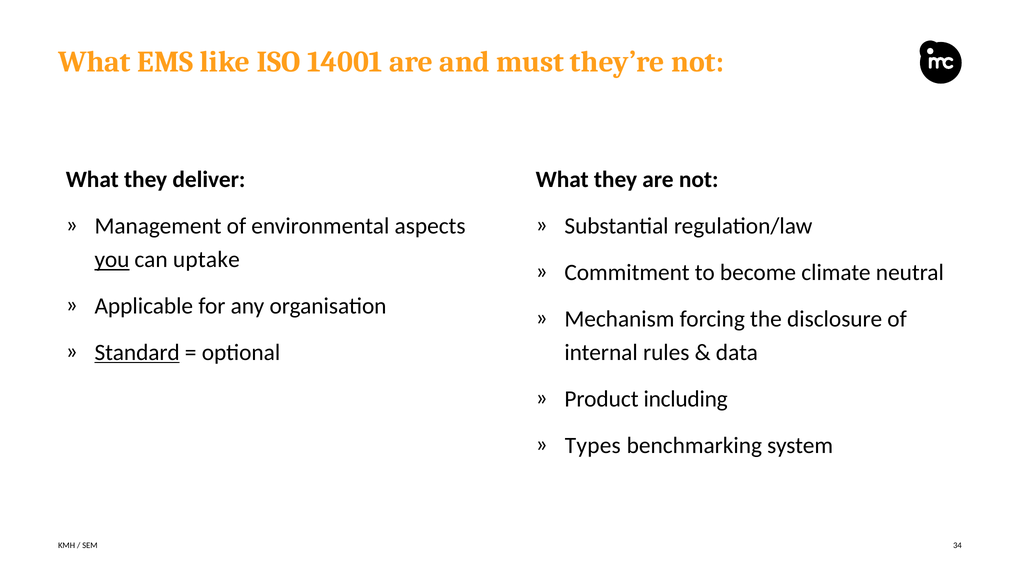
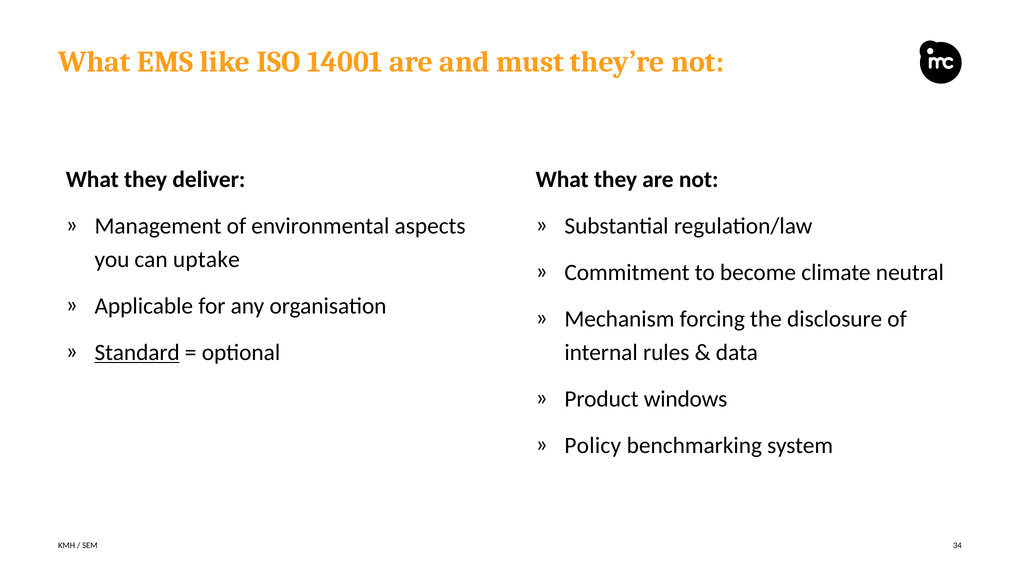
you underline: present -> none
including: including -> windows
Types: Types -> Policy
